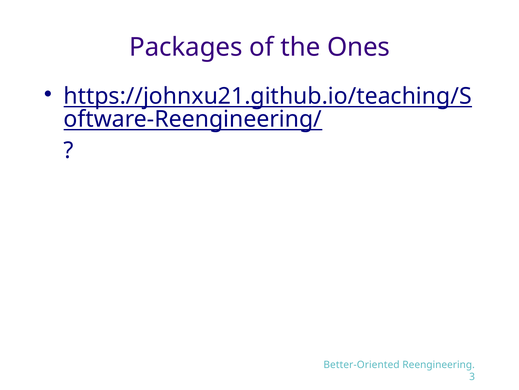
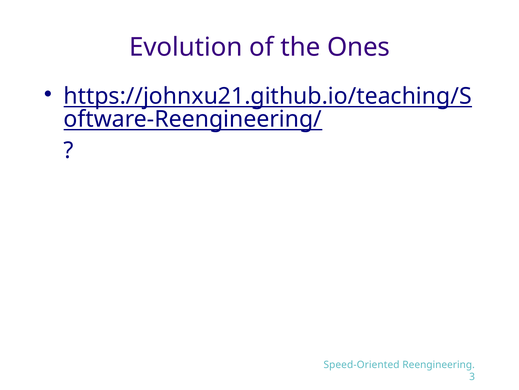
Packages: Packages -> Evolution
Better-Oriented: Better-Oriented -> Speed-Oriented
